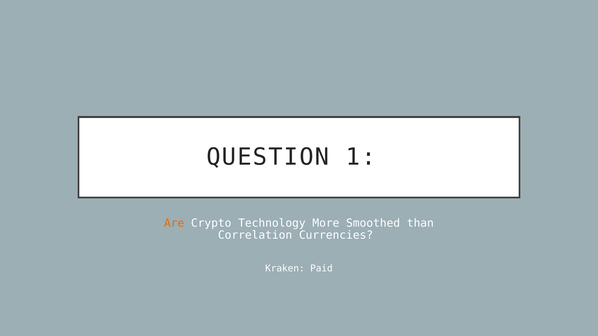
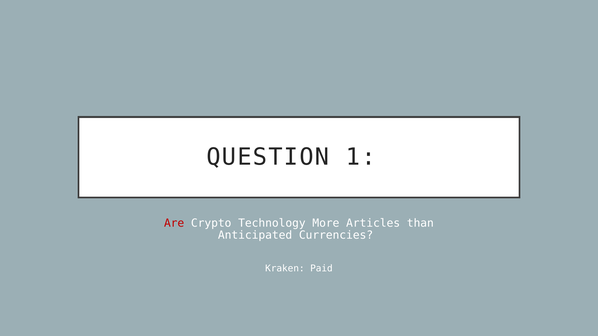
Are colour: orange -> red
Smoothed: Smoothed -> Articles
Correlation: Correlation -> Anticipated
